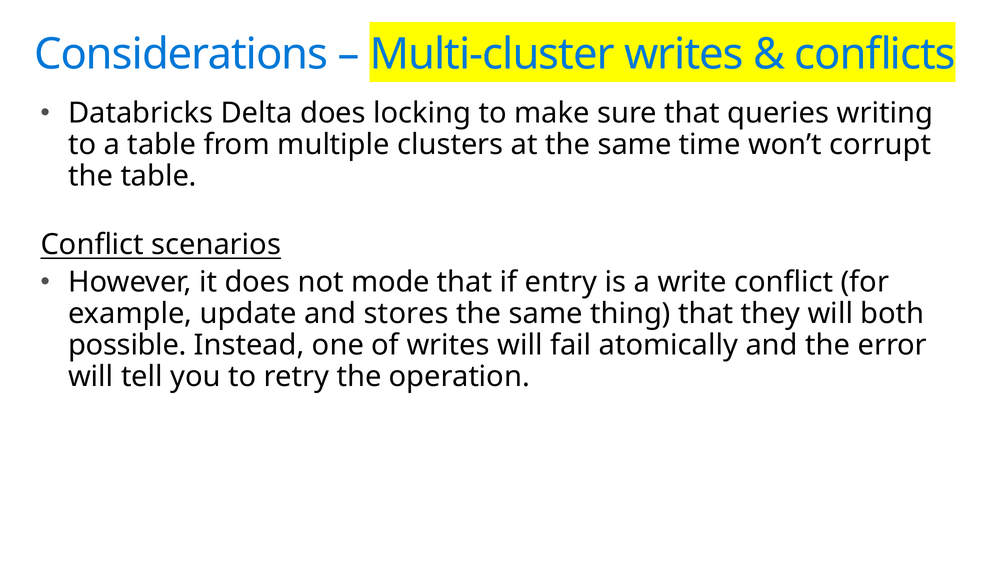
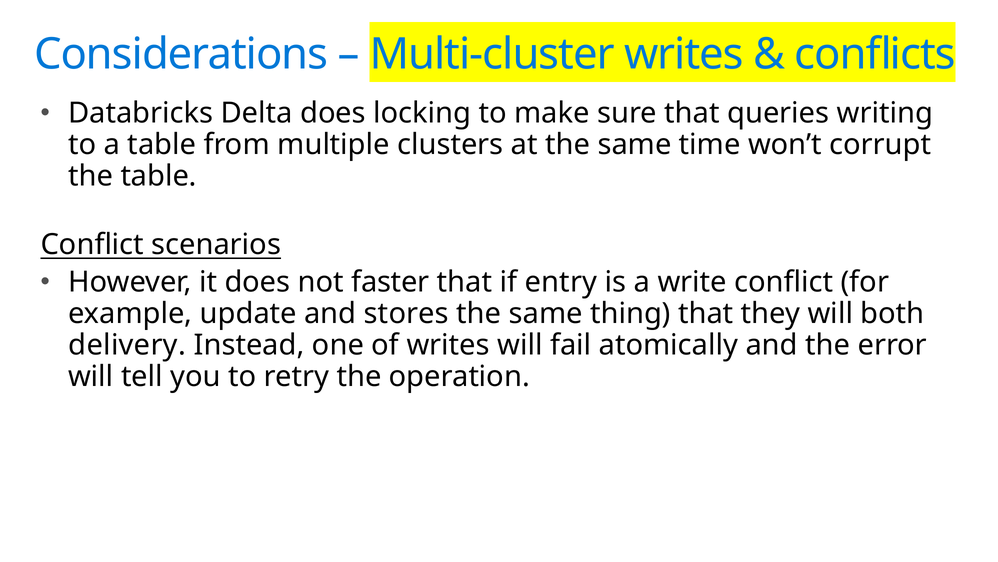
mode: mode -> faster
possible: possible -> delivery
